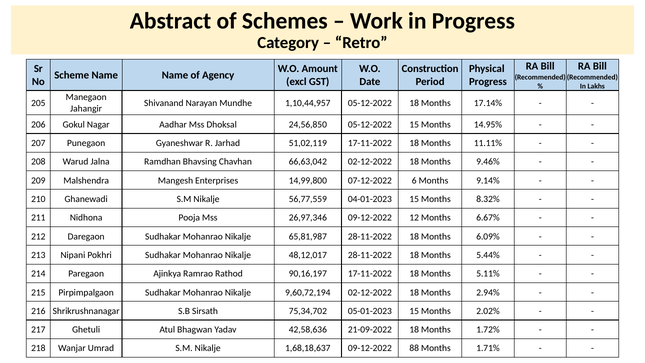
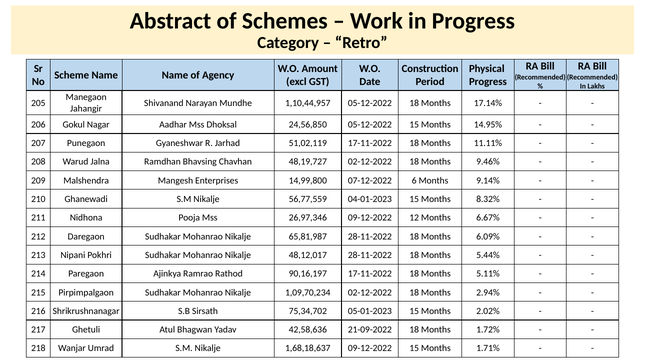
66,63,042: 66,63,042 -> 48,19,727
9,60,72,194: 9,60,72,194 -> 1,09,70,234
09-12-2022 88: 88 -> 15
